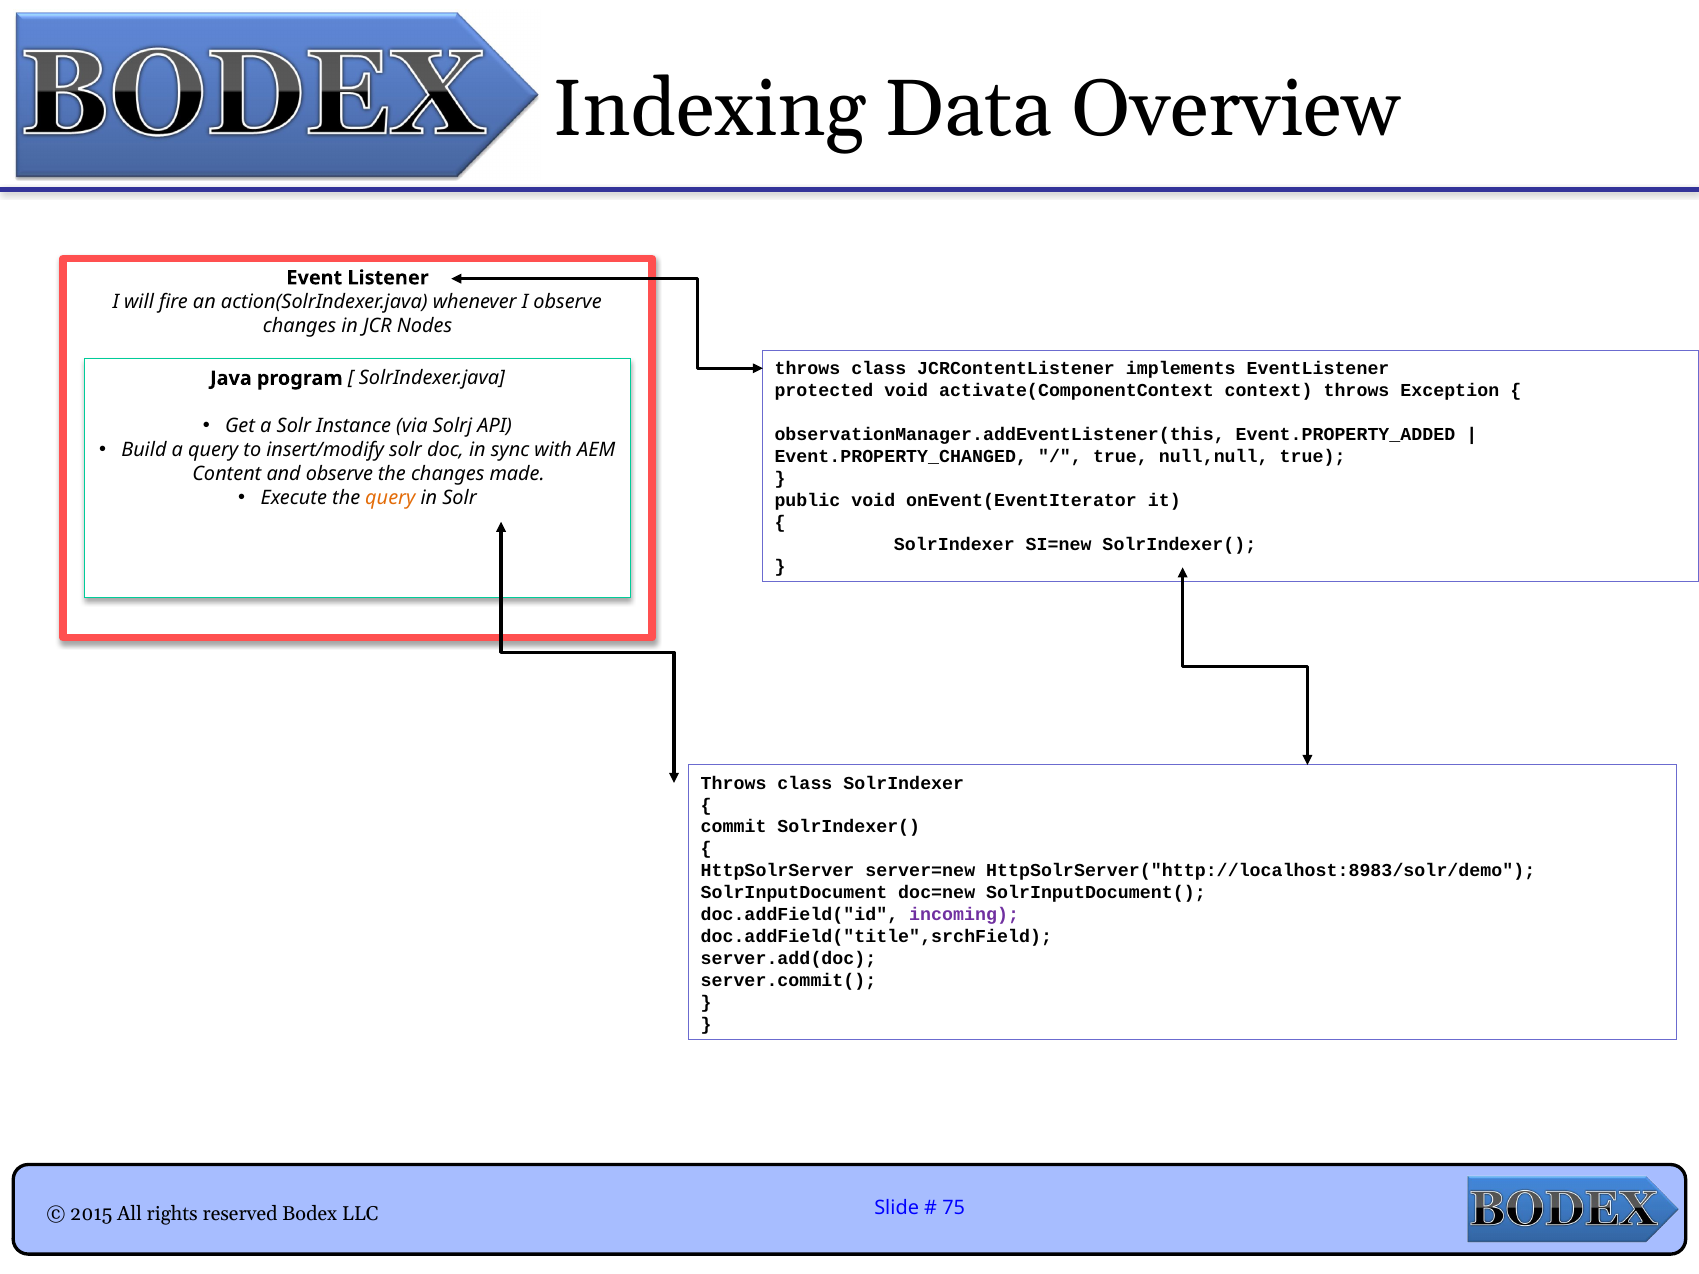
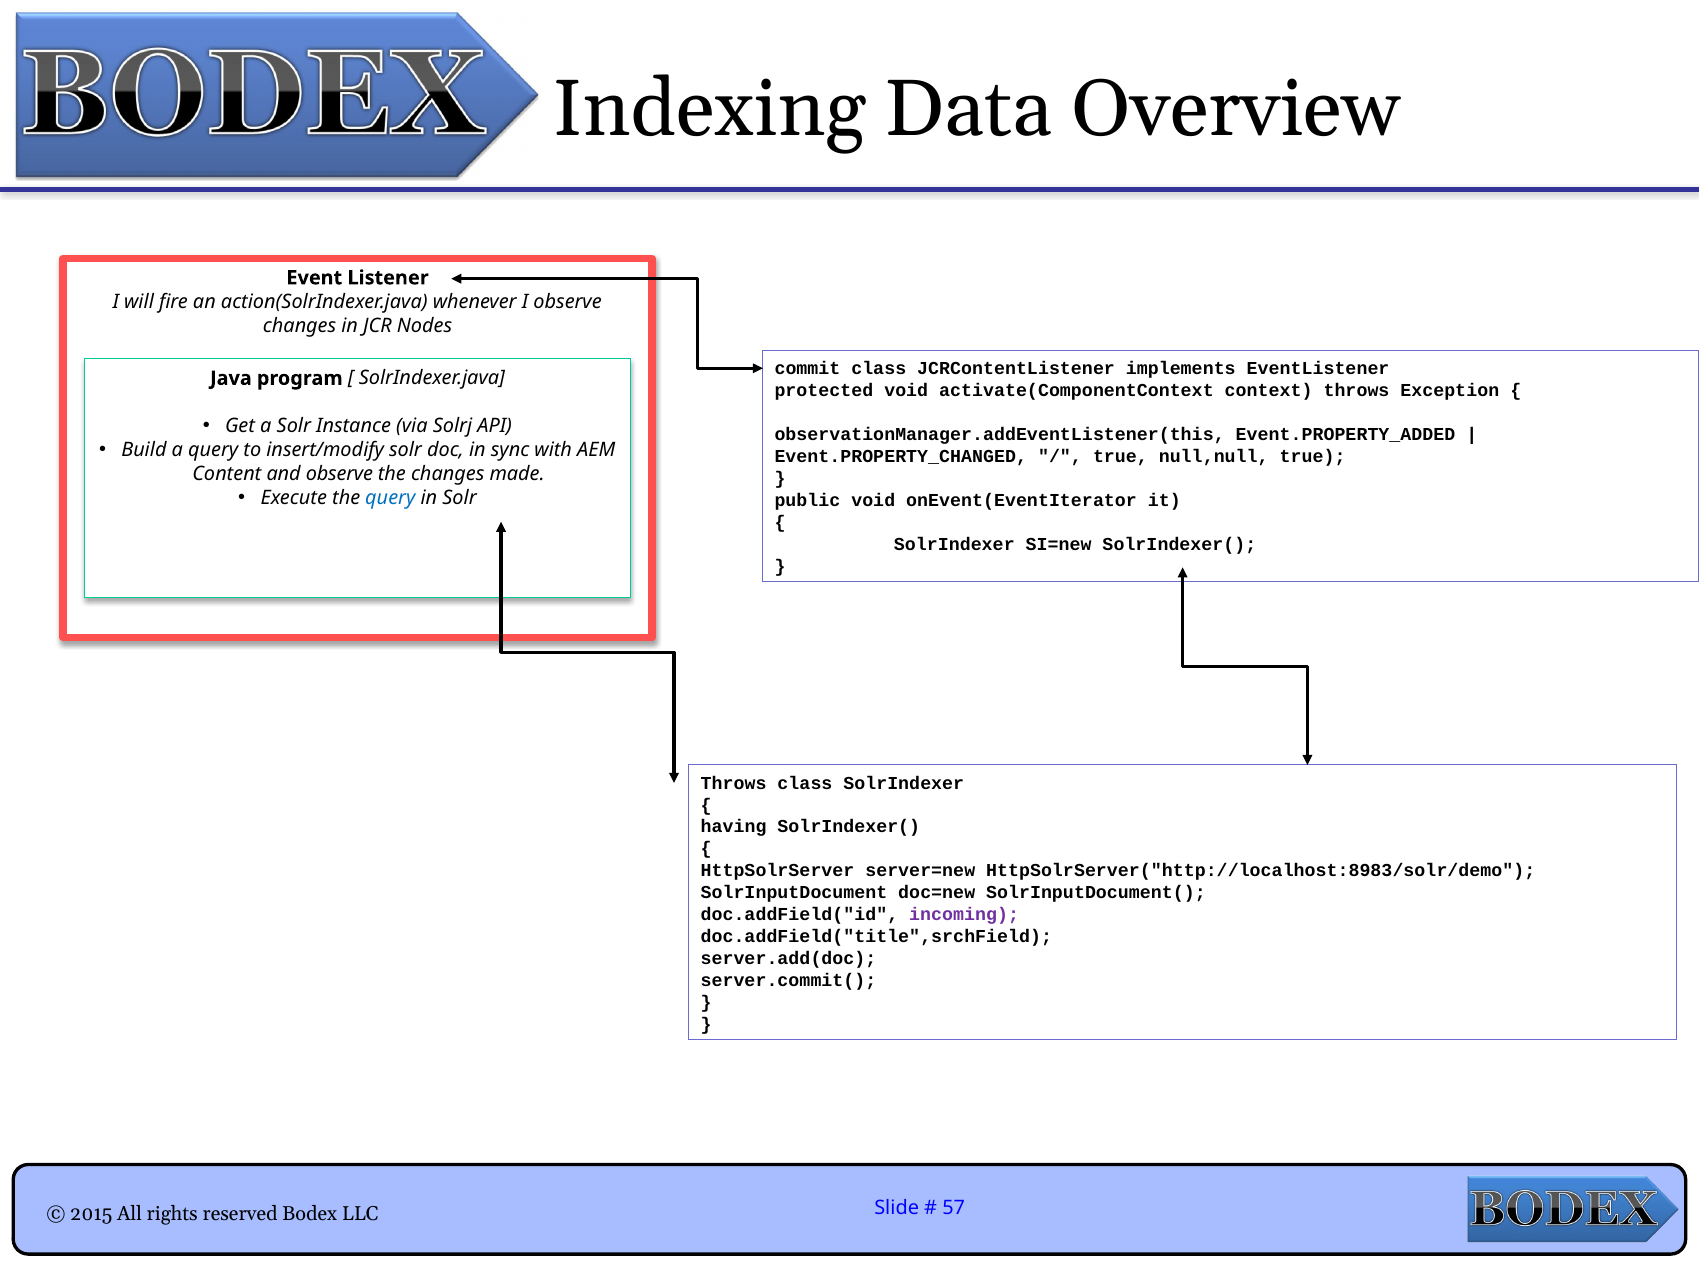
throws at (807, 369): throws -> commit
query at (390, 498) colour: orange -> blue
commit: commit -> having
75: 75 -> 57
